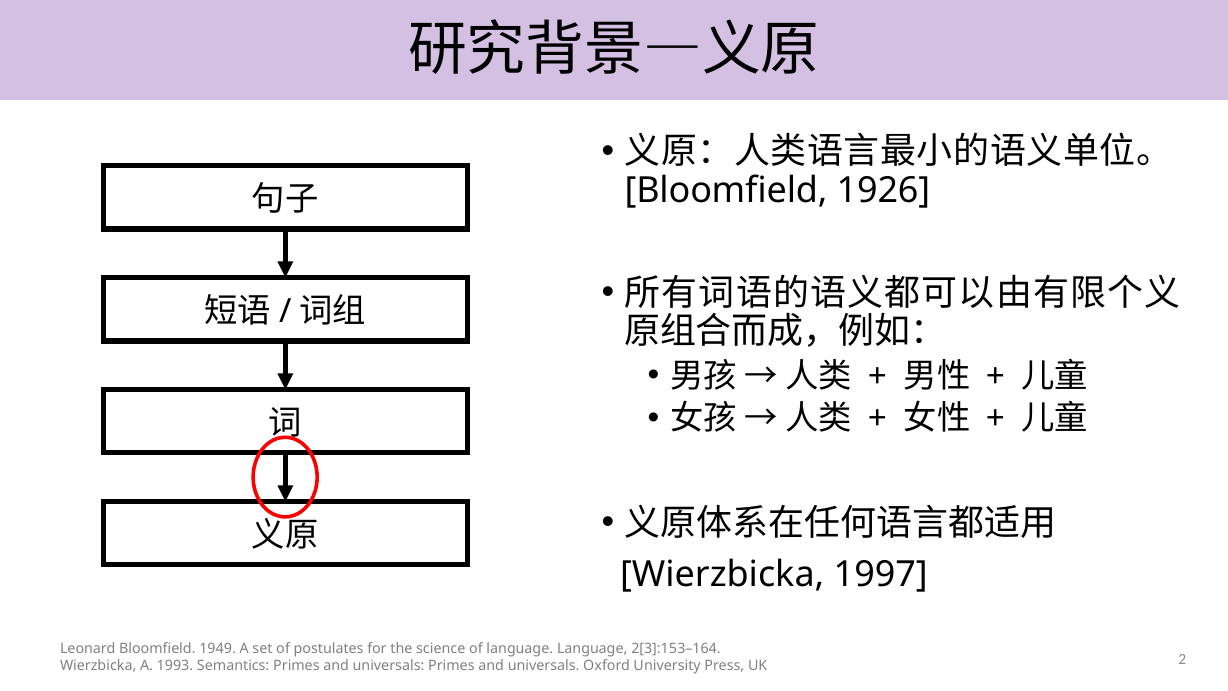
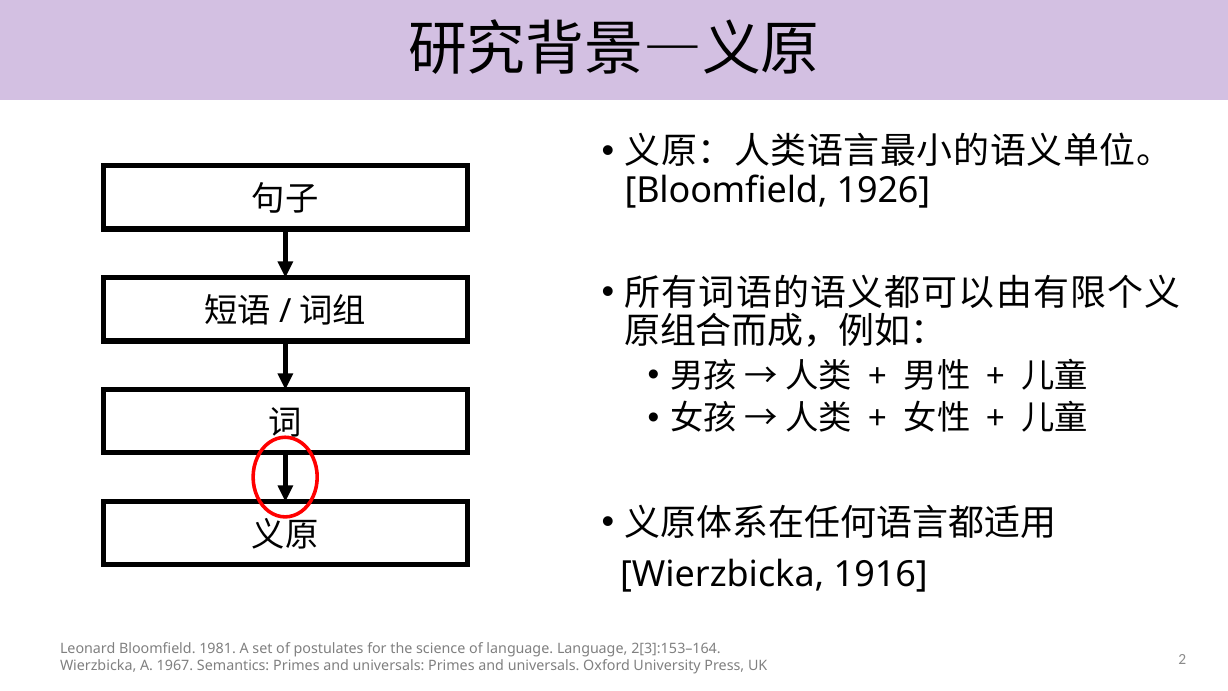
1997: 1997 -> 1916
1949: 1949 -> 1981
1993: 1993 -> 1967
